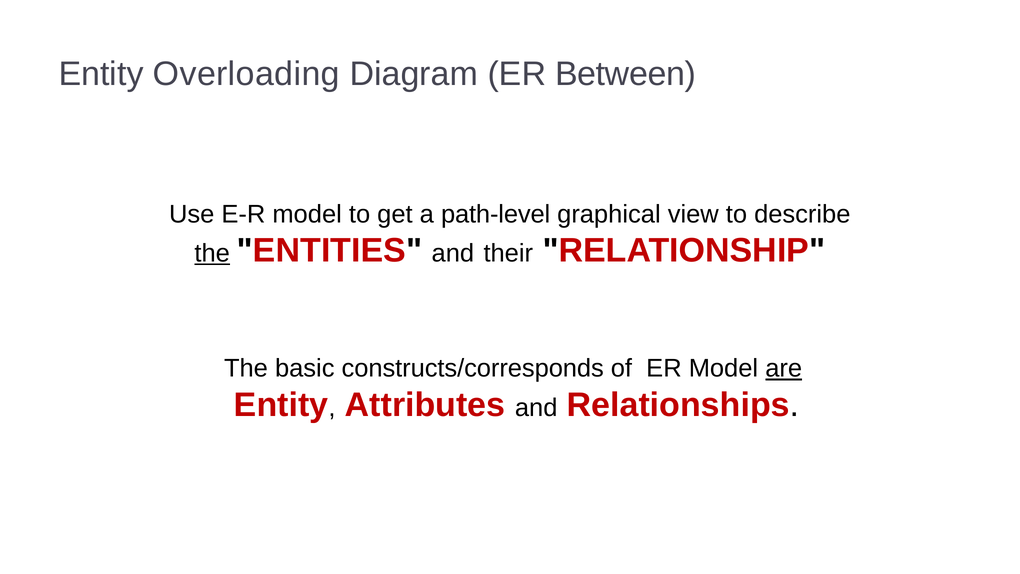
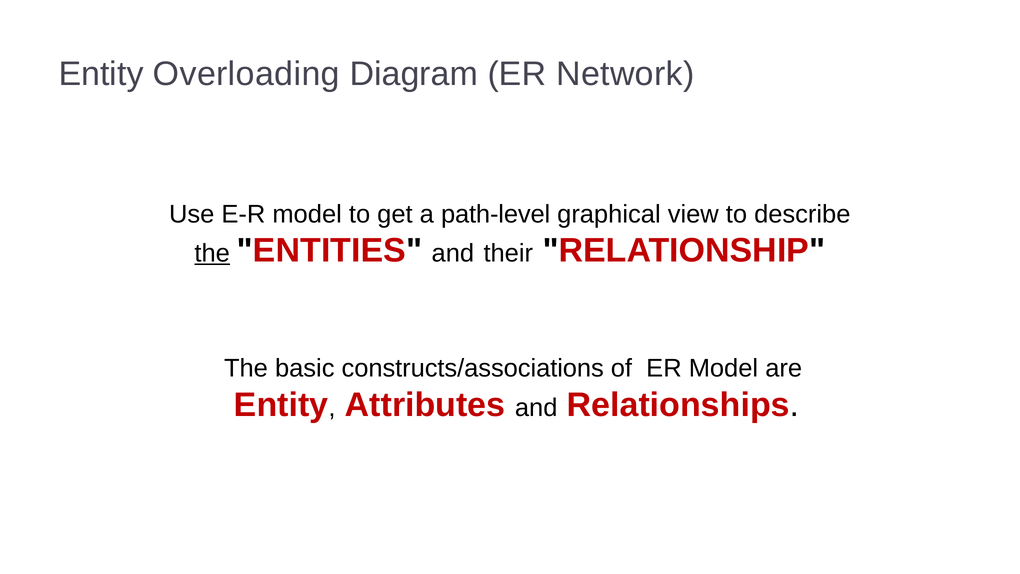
Between: Between -> Network
constructs/corresponds: constructs/corresponds -> constructs/associations
are underline: present -> none
